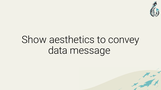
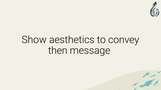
data: data -> then
